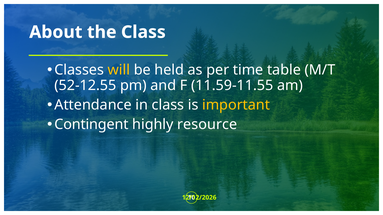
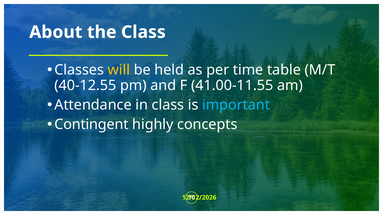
52-12.55: 52-12.55 -> 40-12.55
11.59-11.55: 11.59-11.55 -> 41.00-11.55
important colour: yellow -> light blue
resource: resource -> concepts
